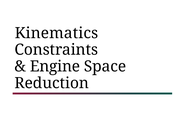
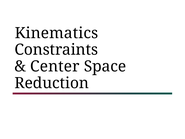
Engine: Engine -> Center
